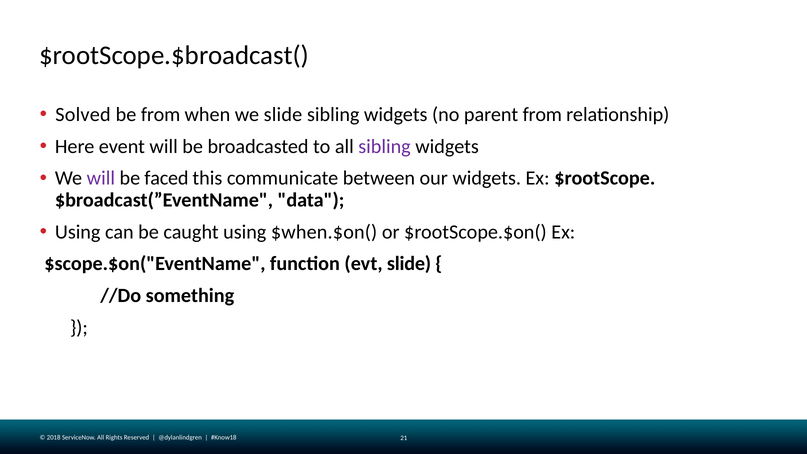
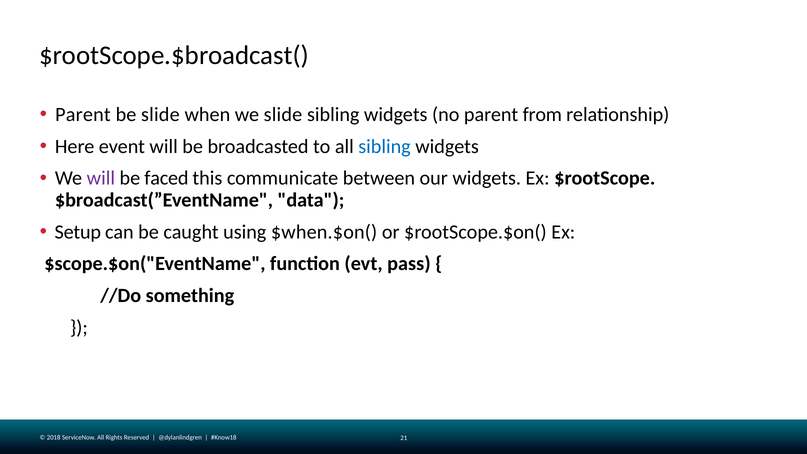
Solved at (83, 114): Solved -> Parent
be from: from -> slide
sibling at (385, 146) colour: purple -> blue
Using at (78, 232): Using -> Setup
evt slide: slide -> pass
